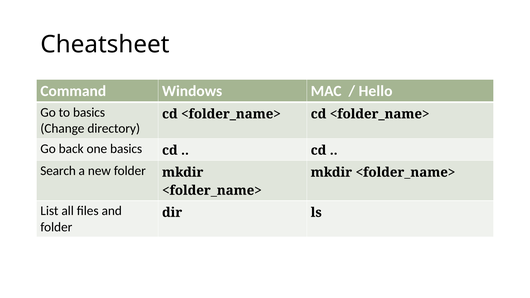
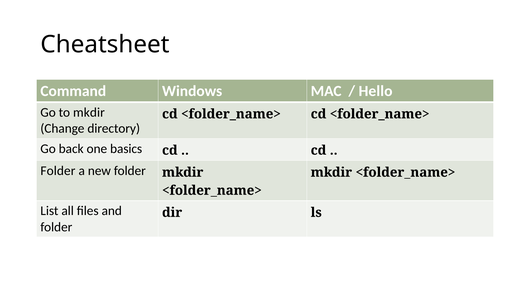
to basics: basics -> mkdir
Search at (58, 171): Search -> Folder
